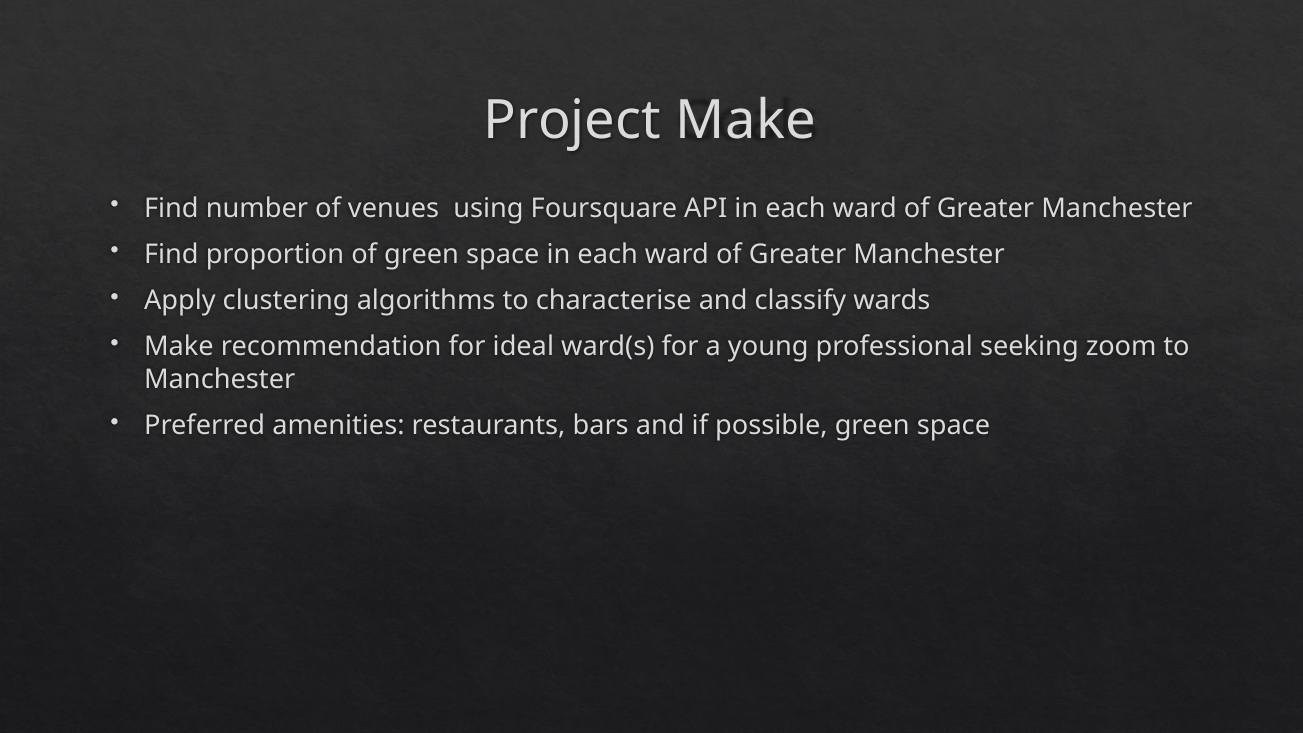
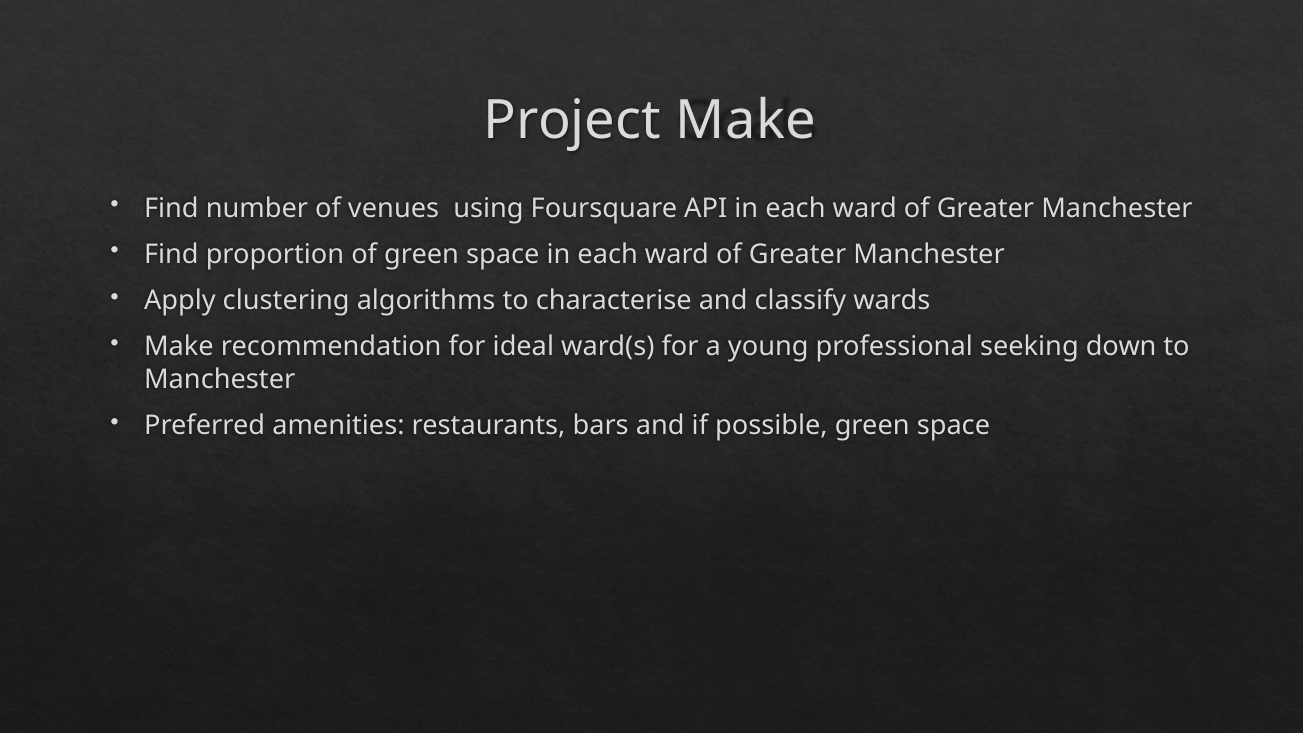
zoom: zoom -> down
